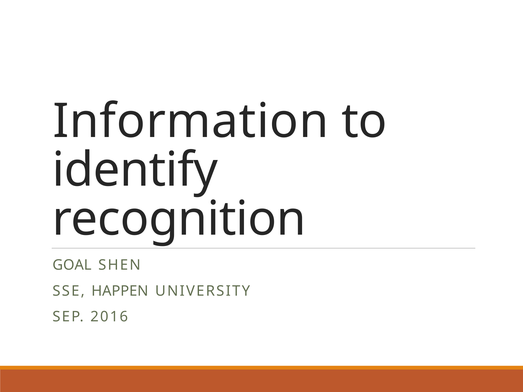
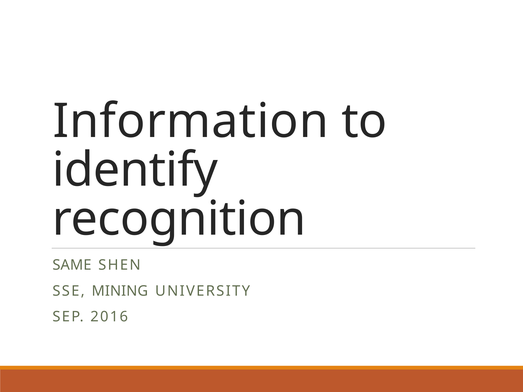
GOAL: GOAL -> SAME
HAPPEN: HAPPEN -> MINING
